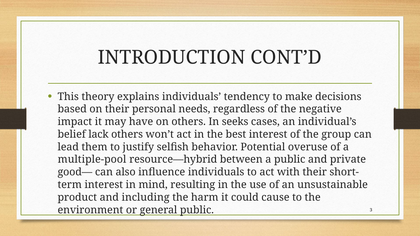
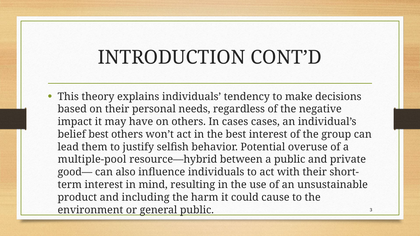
In seeks: seeks -> cases
belief lack: lack -> best
